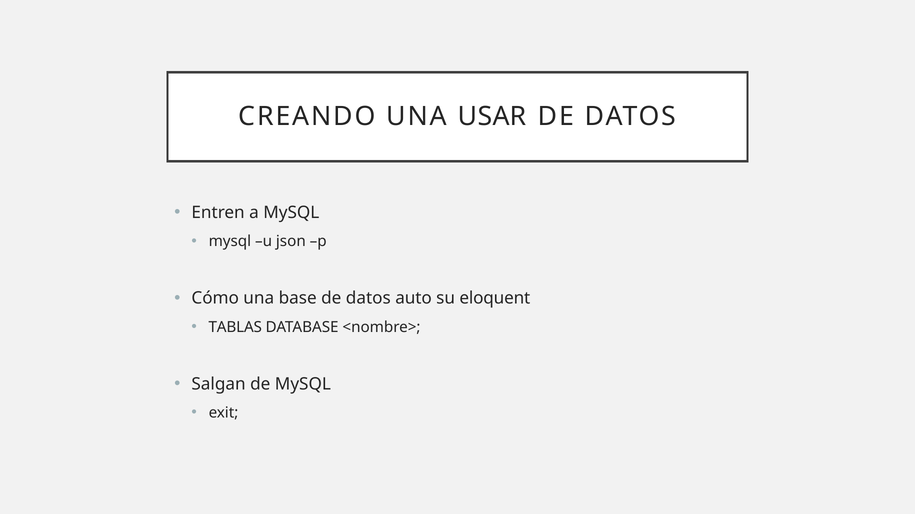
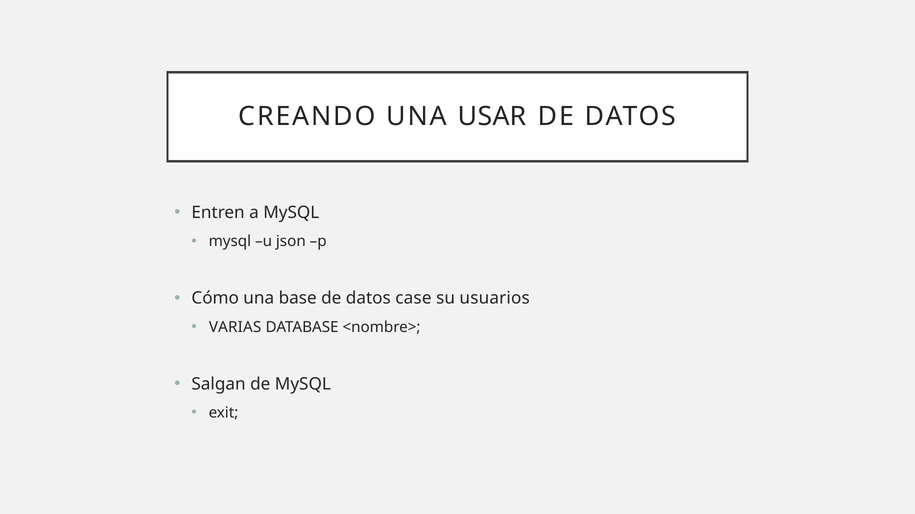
auto: auto -> case
eloquent: eloquent -> usuarios
TABLAS: TABLAS -> VARIAS
